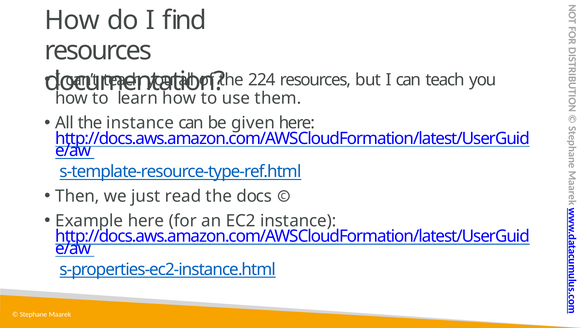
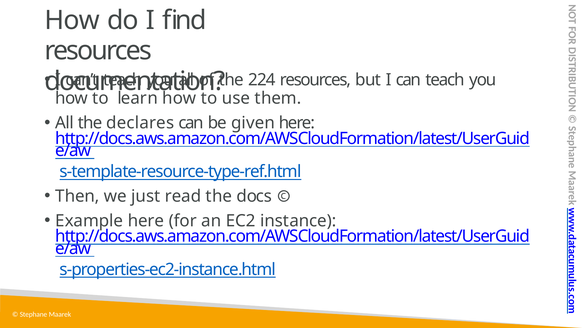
the instance: instance -> declares
